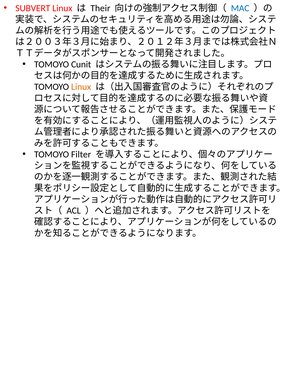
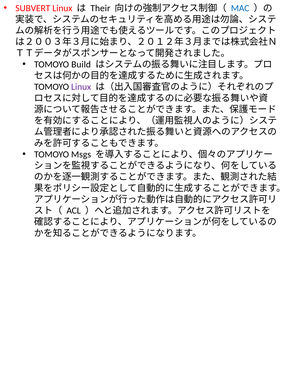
Cunit: Cunit -> Build
Linux at (81, 87) colour: orange -> purple
Filter: Filter -> Msgs
